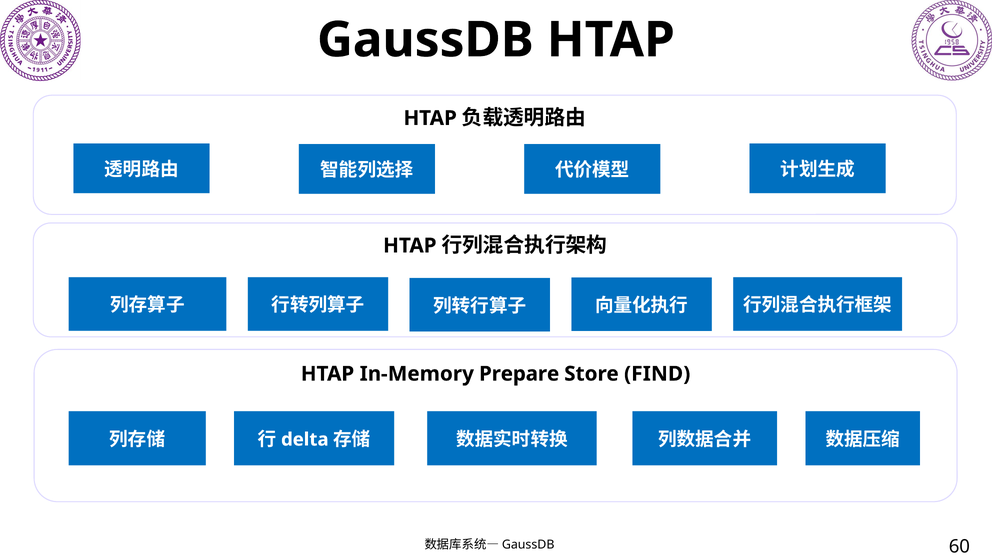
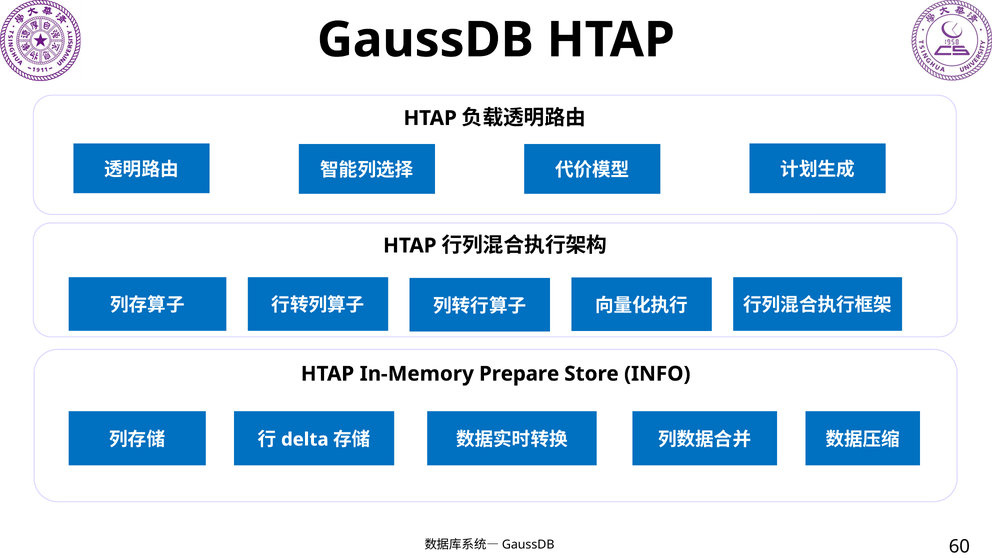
FIND: FIND -> INFO
